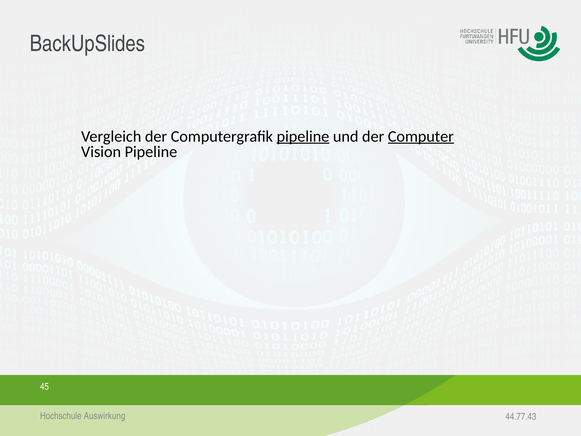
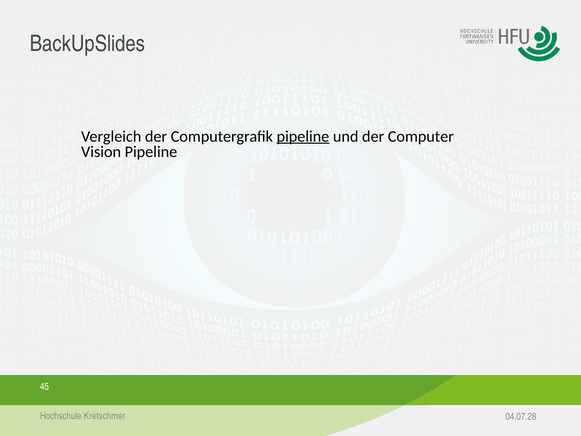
Computer underline: present -> none
Auswirkung: Auswirkung -> Kretschmer
44.77.43: 44.77.43 -> 04.07.28
